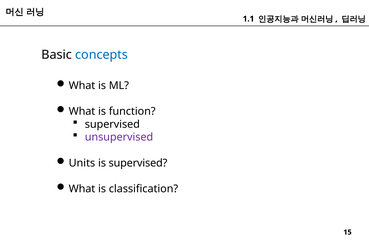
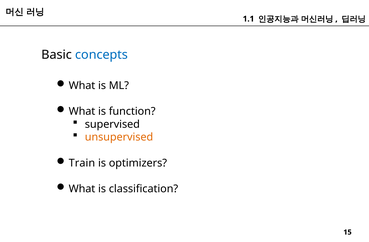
unsupervised colour: purple -> orange
Units: Units -> Train
is supervised: supervised -> optimizers
